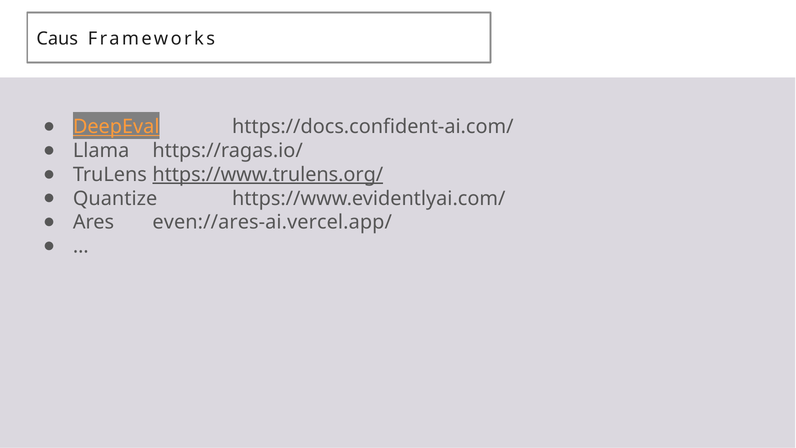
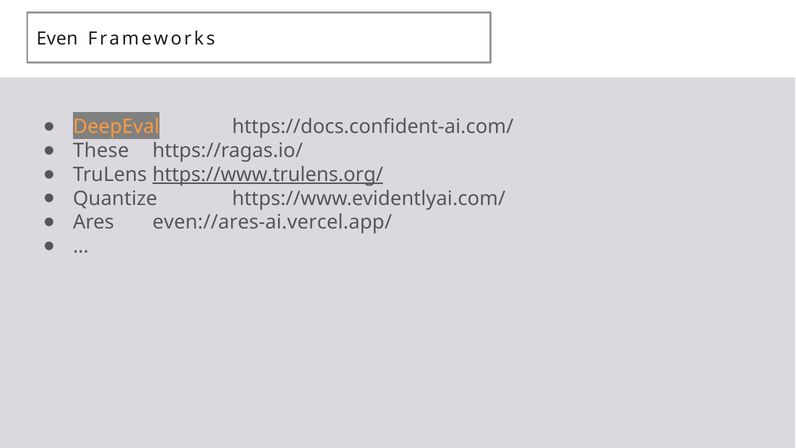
Caus: Caus -> Even
DeepEval underline: present -> none
Llama: Llama -> These
